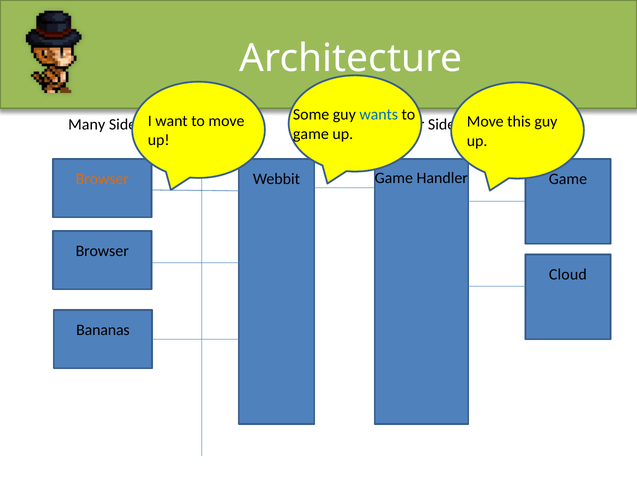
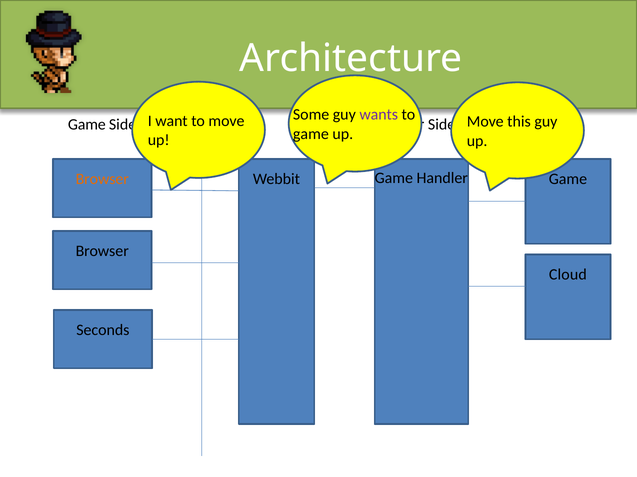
wants colour: blue -> purple
Many at (87, 125): Many -> Game
Bananas: Bananas -> Seconds
